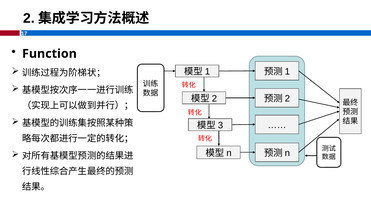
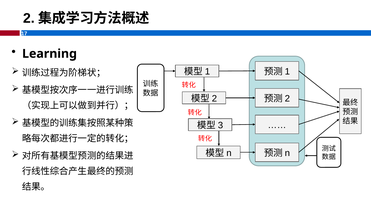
Function: Function -> Learning
